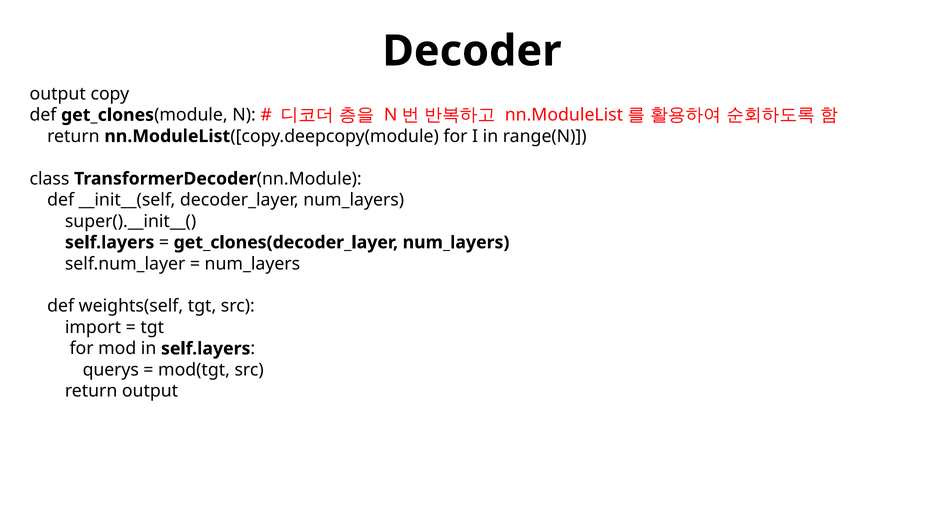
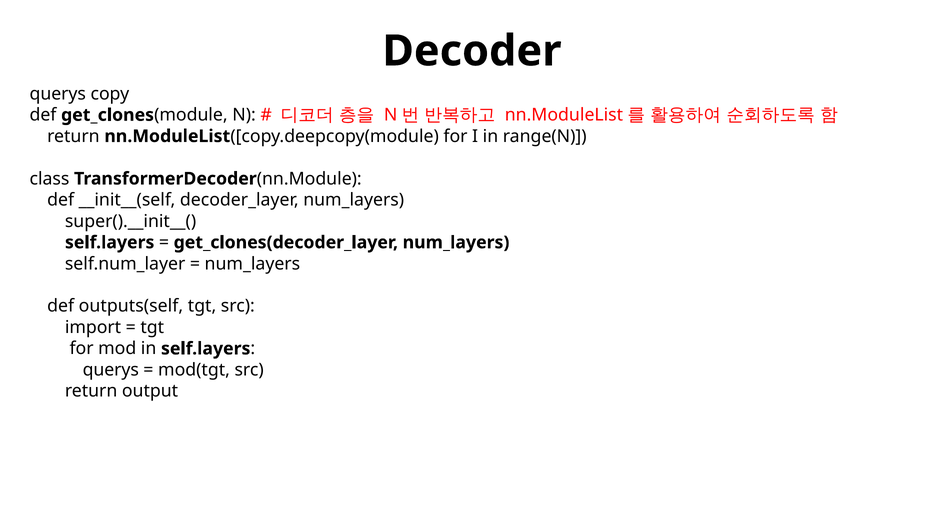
output at (58, 94): output -> querys
weights(self: weights(self -> outputs(self
